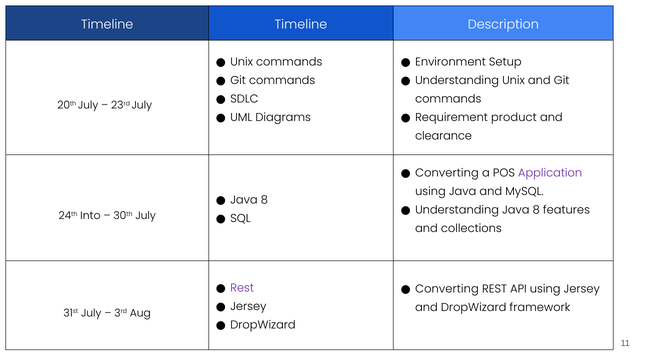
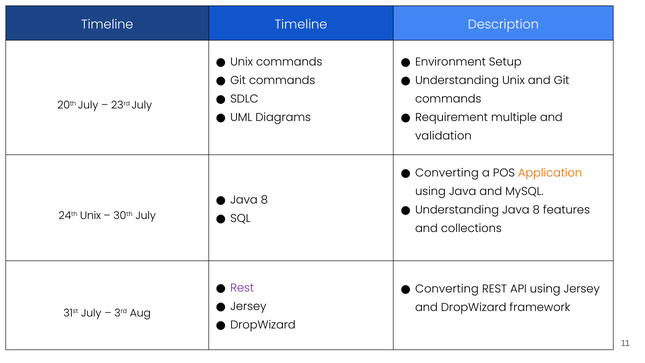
product: product -> multiple
clearance: clearance -> validation
Application colour: purple -> orange
Into at (90, 216): Into -> Unix
